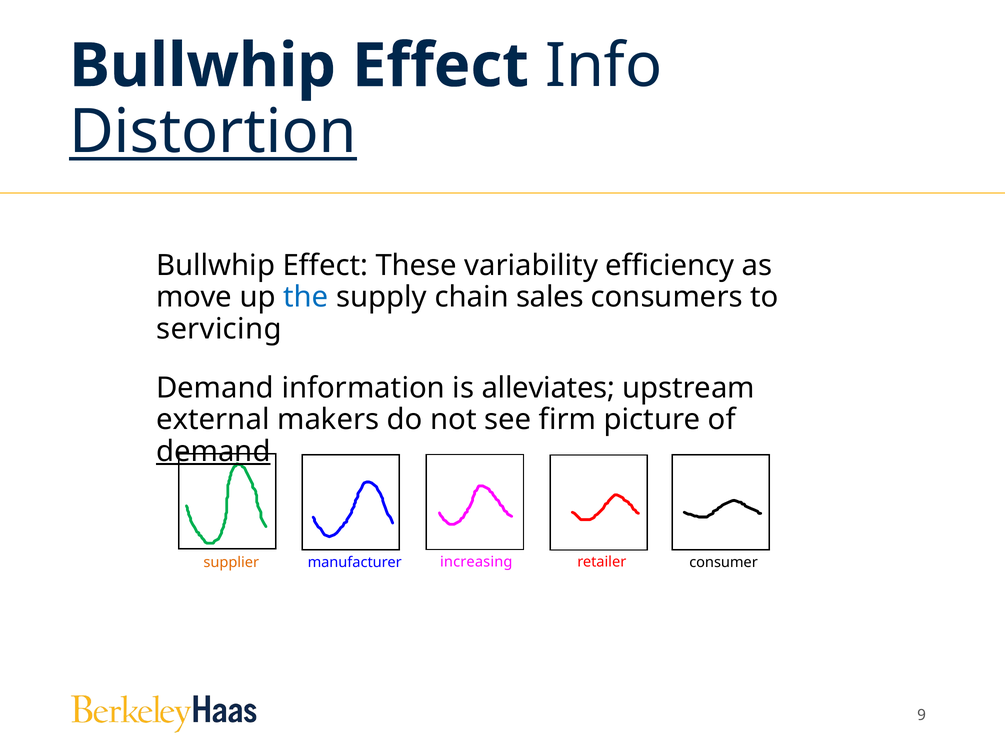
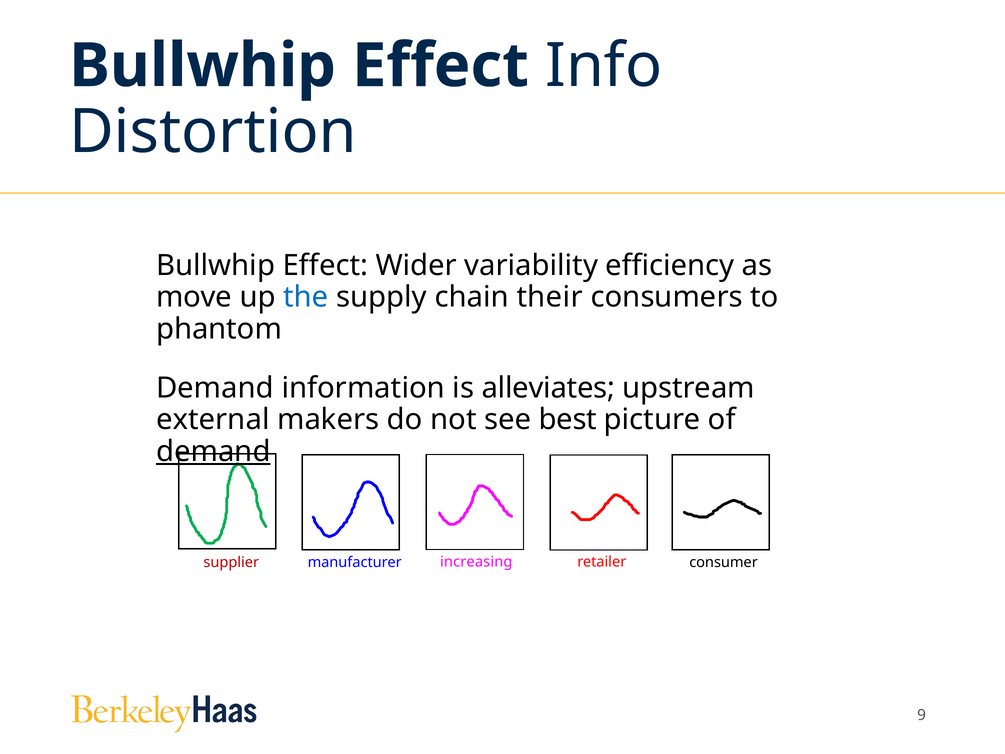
Distortion underline: present -> none
These: These -> Wider
sales: sales -> their
servicing: servicing -> phantom
firm: firm -> best
supplier colour: orange -> red
